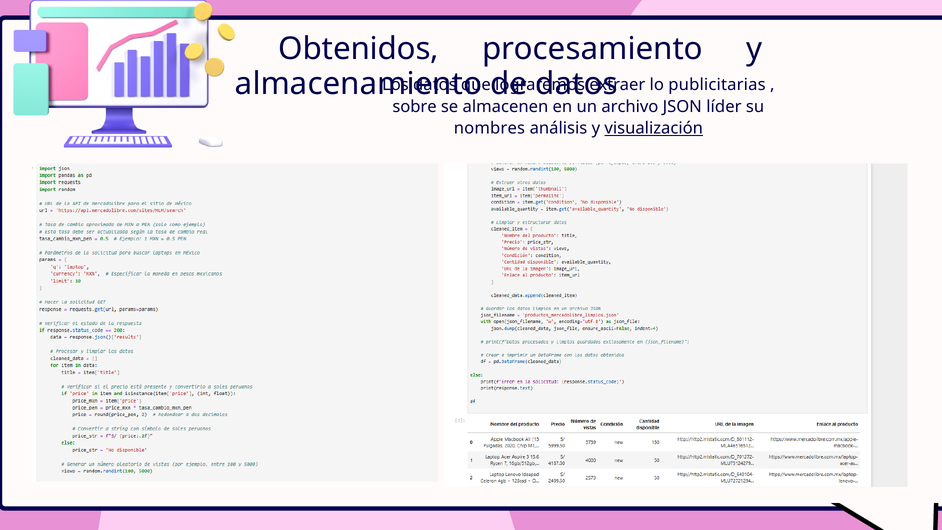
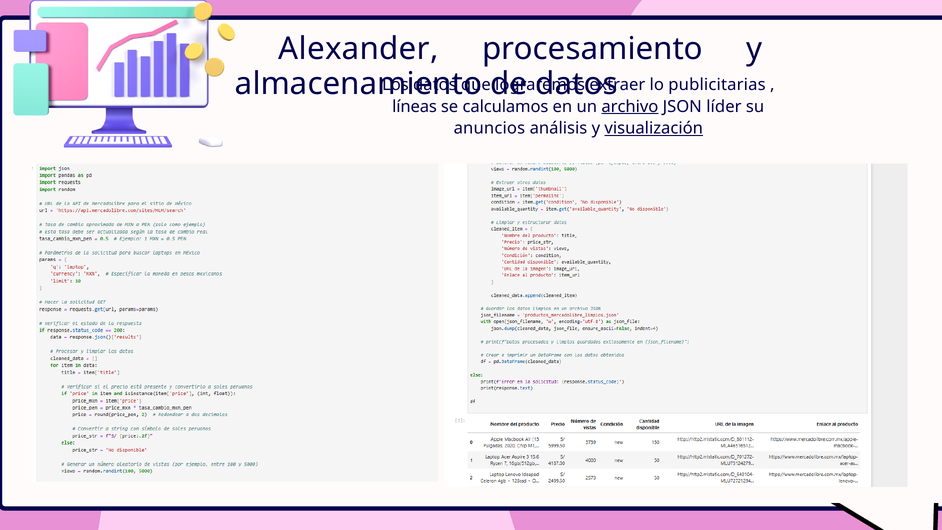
Obtenidos: Obtenidos -> Alexander
sobre: sobre -> líneas
almacenen: almacenen -> calculamos
archivo underline: none -> present
nombres: nombres -> anuncios
